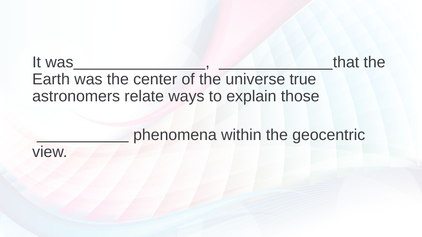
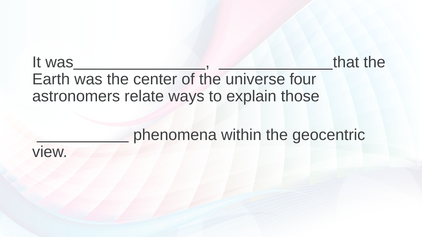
true: true -> four
